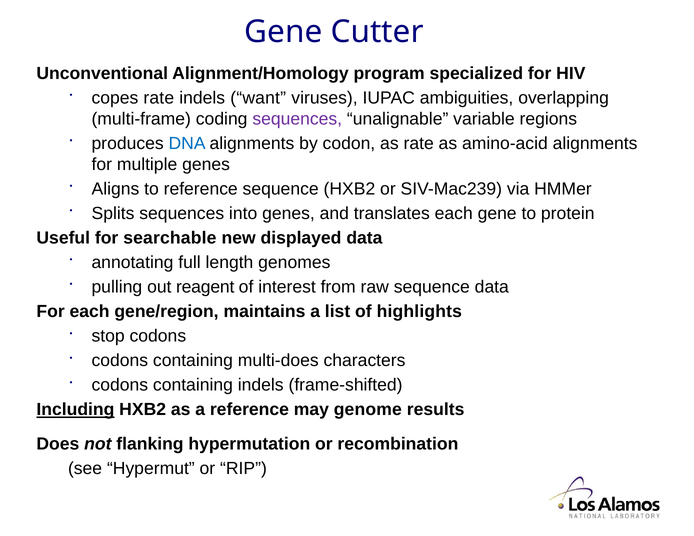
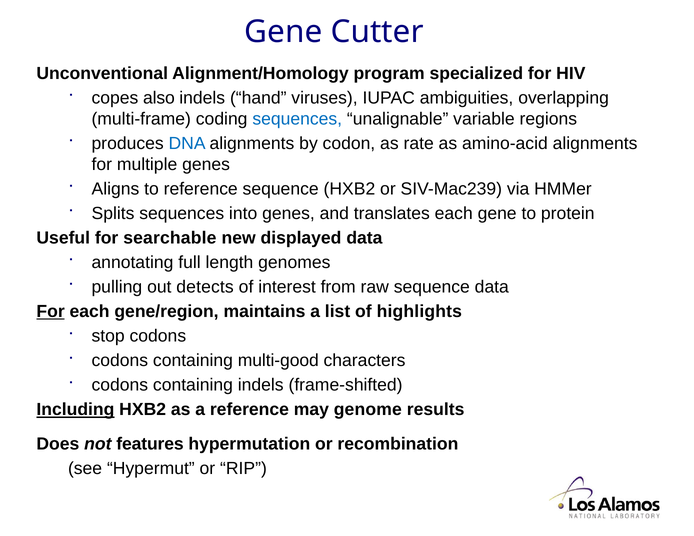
copes rate: rate -> also
want: want -> hand
sequences at (297, 119) colour: purple -> blue
reagent: reagent -> detects
For at (51, 312) underline: none -> present
multi-does: multi-does -> multi-good
flanking: flanking -> features
